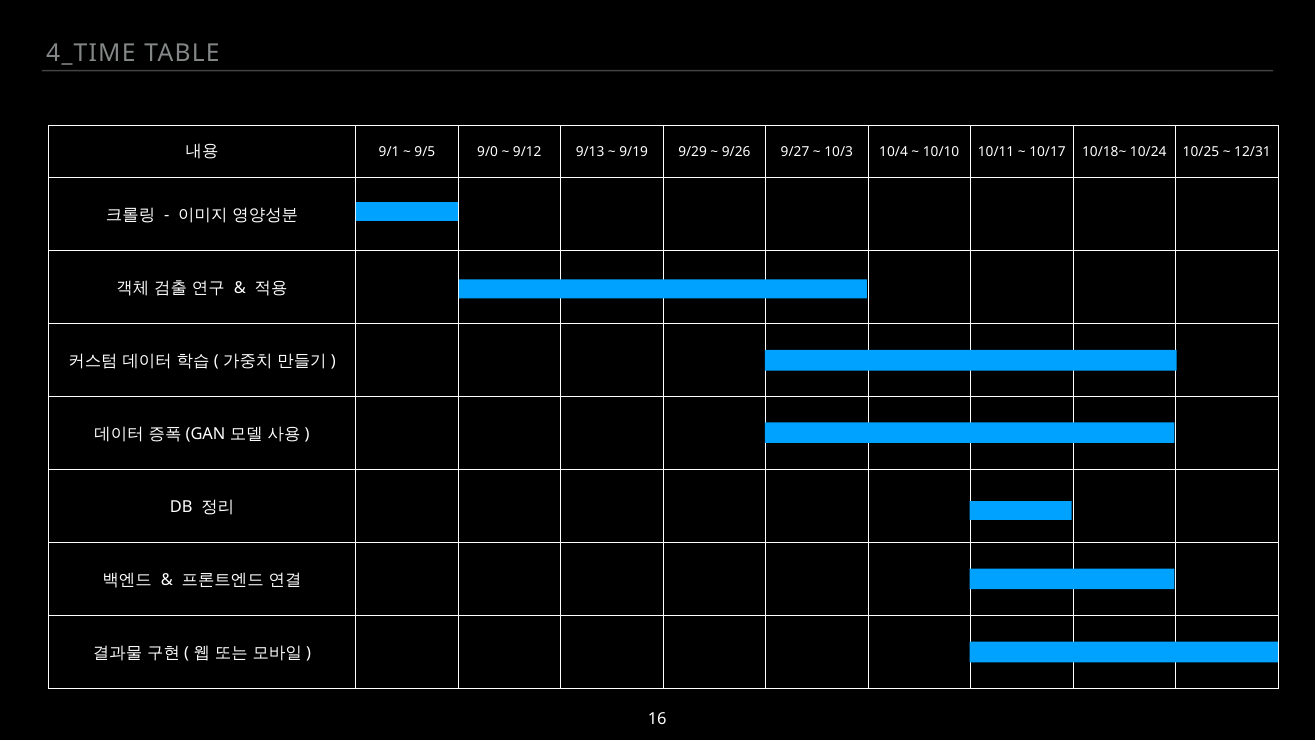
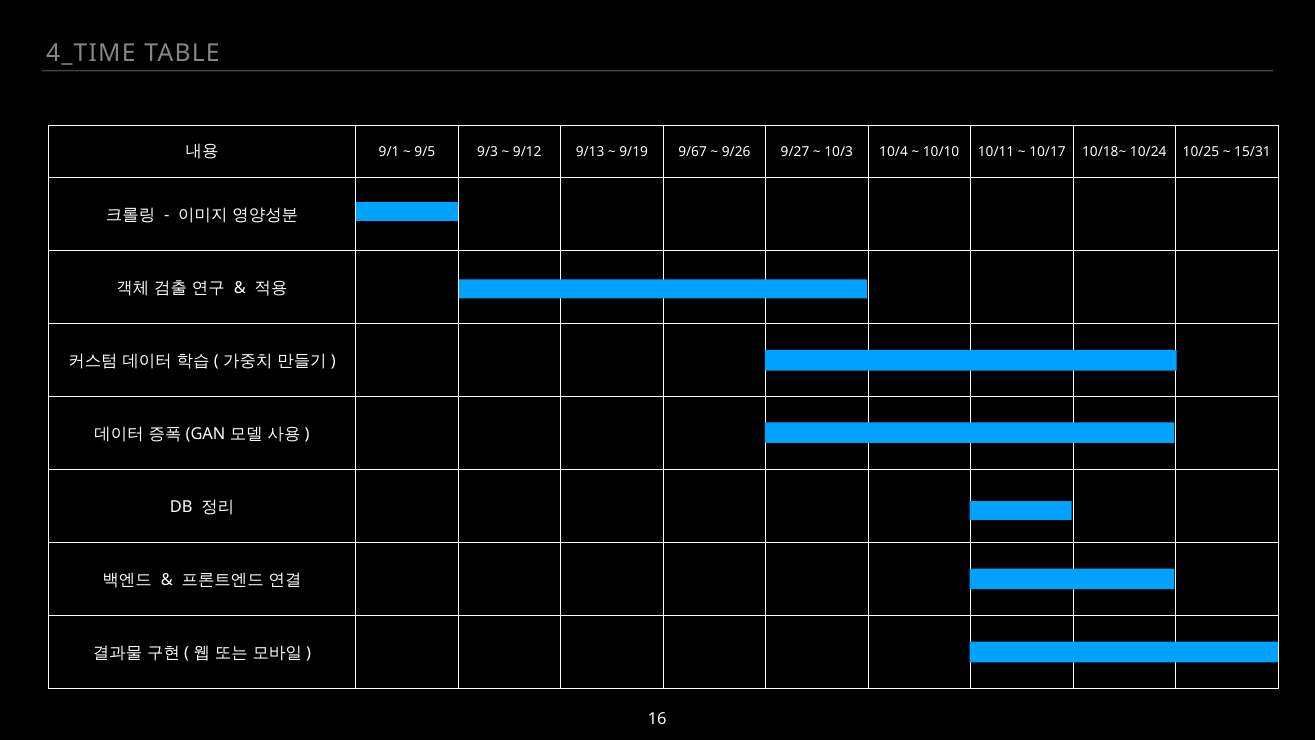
9/0: 9/0 -> 9/3
9/29: 9/29 -> 9/67
12/31: 12/31 -> 15/31
